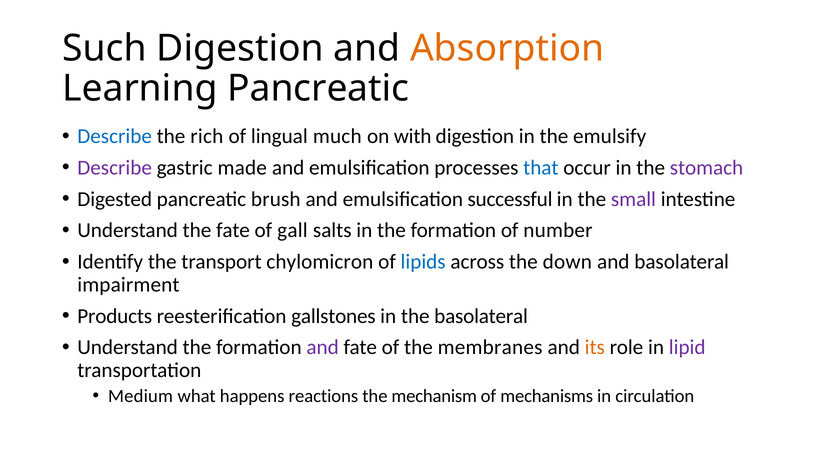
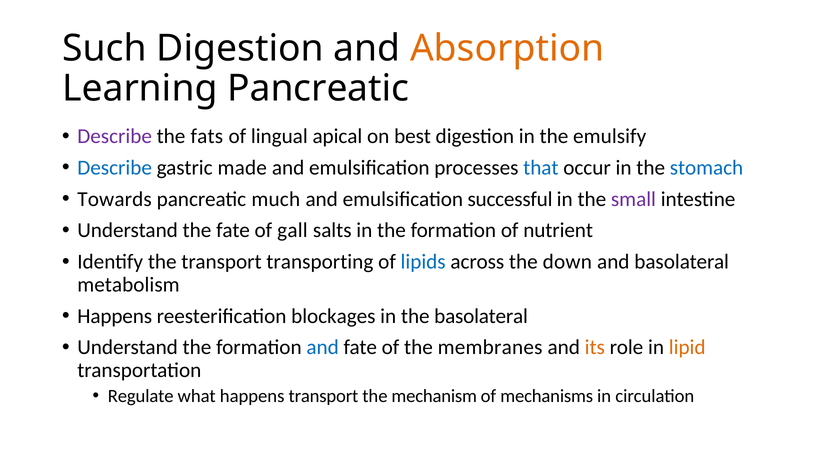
Describe at (115, 136) colour: blue -> purple
rich: rich -> fats
much: much -> apical
with: with -> best
Describe at (115, 168) colour: purple -> blue
stomach colour: purple -> blue
Digested: Digested -> Towards
brush: brush -> much
number: number -> nutrient
chylomicron: chylomicron -> transporting
impairment: impairment -> metabolism
Products at (115, 316): Products -> Happens
gallstones: gallstones -> blockages
and at (323, 347) colour: purple -> blue
lipid colour: purple -> orange
Medium: Medium -> Regulate
happens reactions: reactions -> transport
